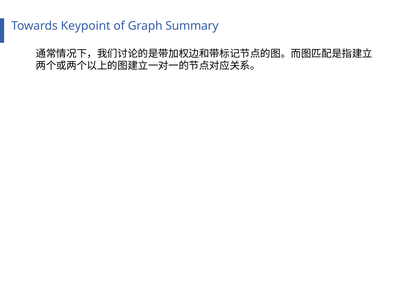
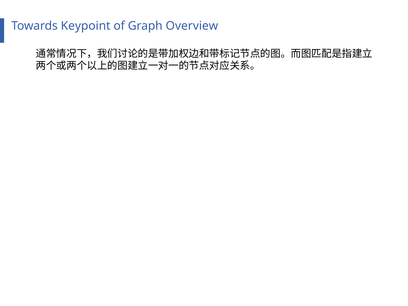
Summary: Summary -> Overview
